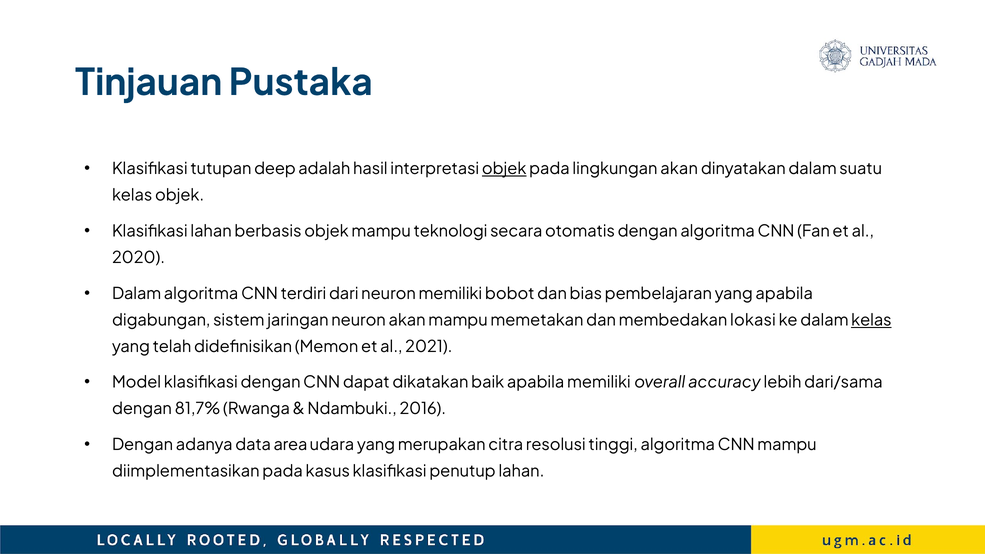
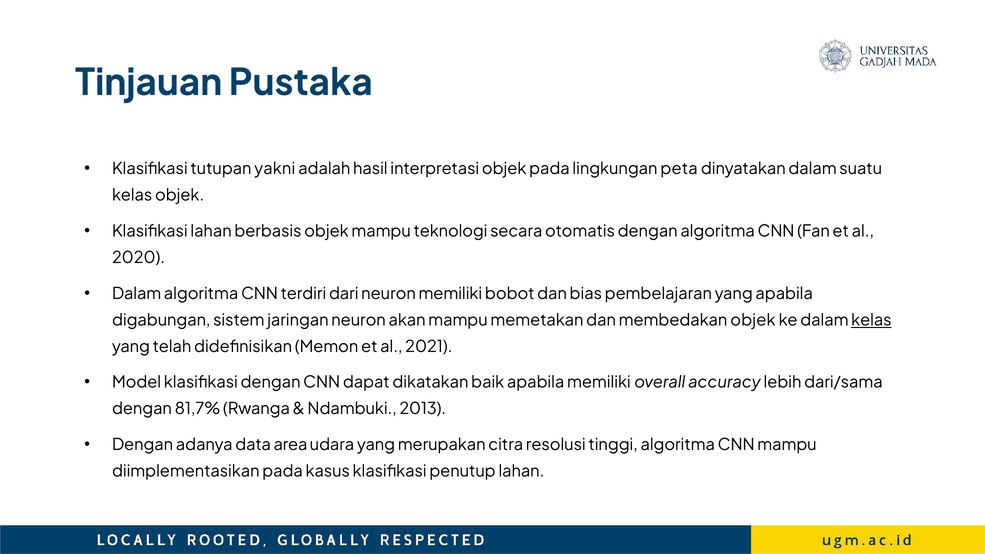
deep: deep -> yakni
objek at (504, 169) underline: present -> none
lingkungan akan: akan -> peta
membedakan lokasi: lokasi -> objek
2016: 2016 -> 2013
